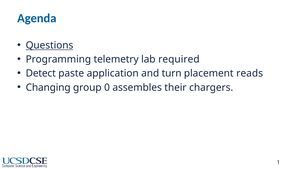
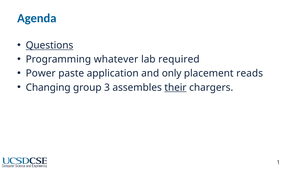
telemetry: telemetry -> whatever
Detect: Detect -> Power
turn: turn -> only
0: 0 -> 3
their underline: none -> present
